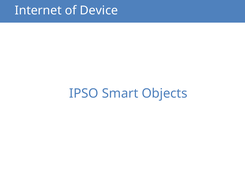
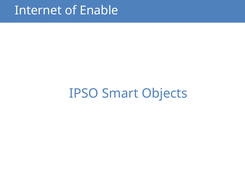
Device: Device -> Enable
